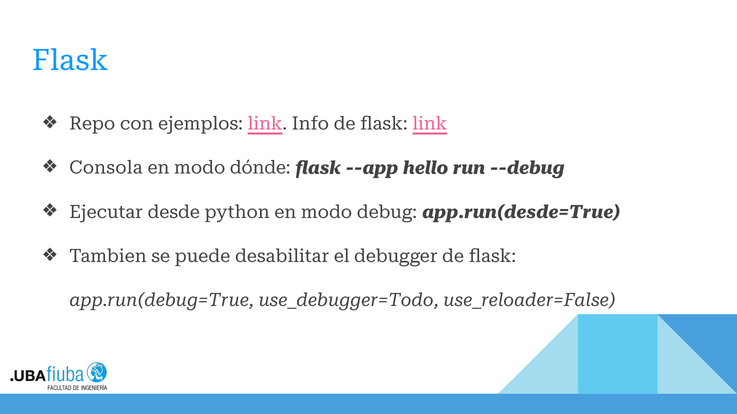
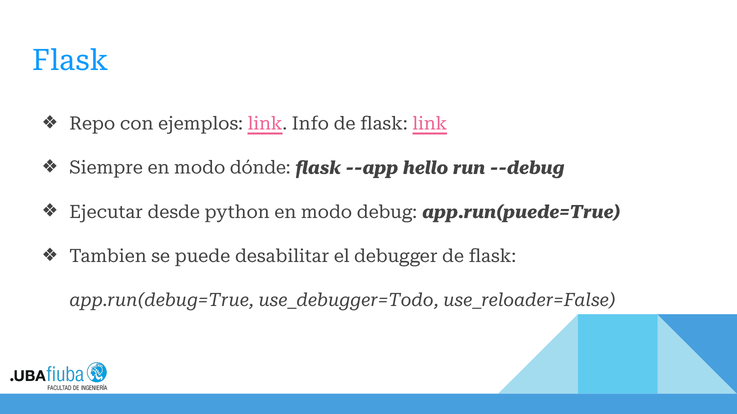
Consola: Consola -> Siempre
app.run(desde=True: app.run(desde=True -> app.run(puede=True
